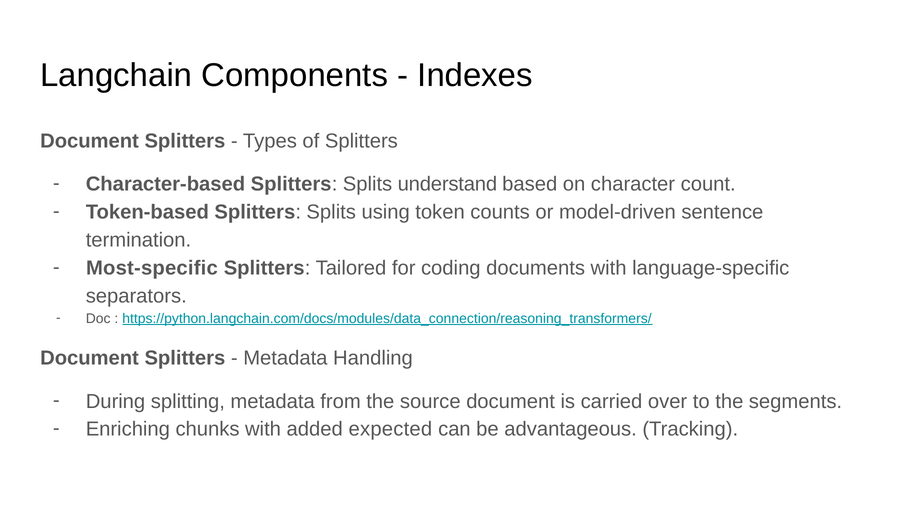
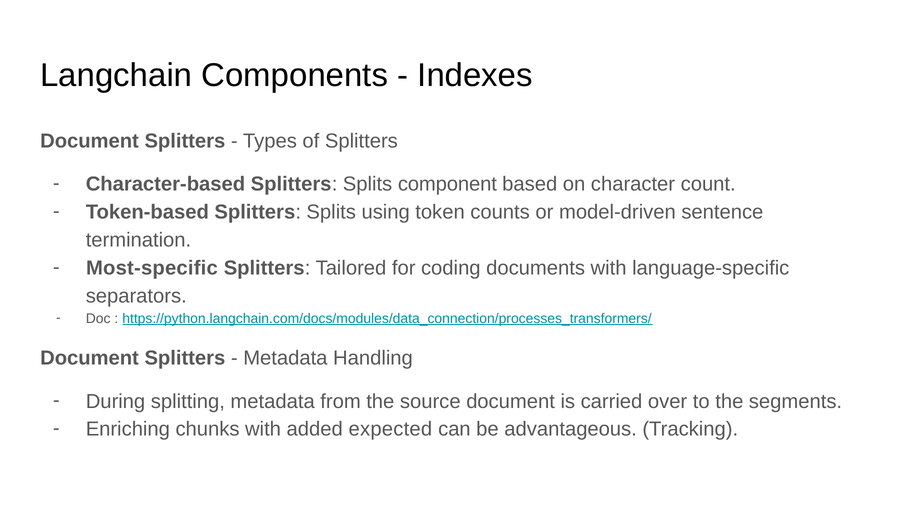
understand: understand -> component
https://python.langchain.com/docs/modules/data_connection/reasoning_transformers/: https://python.langchain.com/docs/modules/data_connection/reasoning_transformers/ -> https://python.langchain.com/docs/modules/data_connection/processes_transformers/
